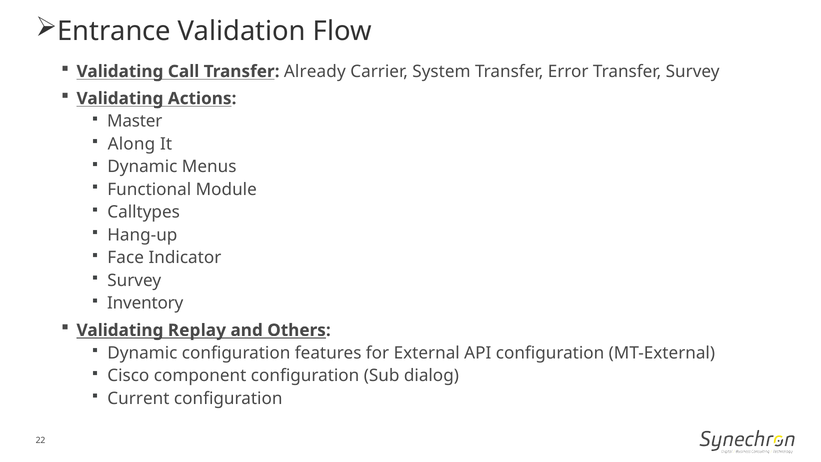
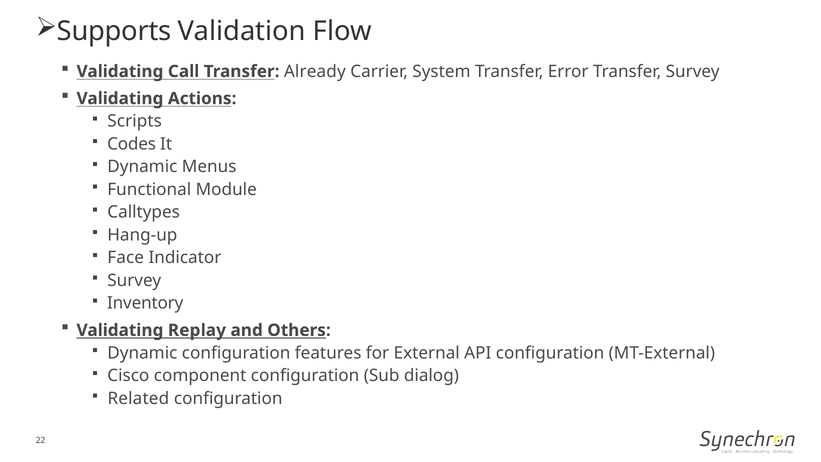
Entrance: Entrance -> Supports
Master: Master -> Scripts
Along: Along -> Codes
Current: Current -> Related
